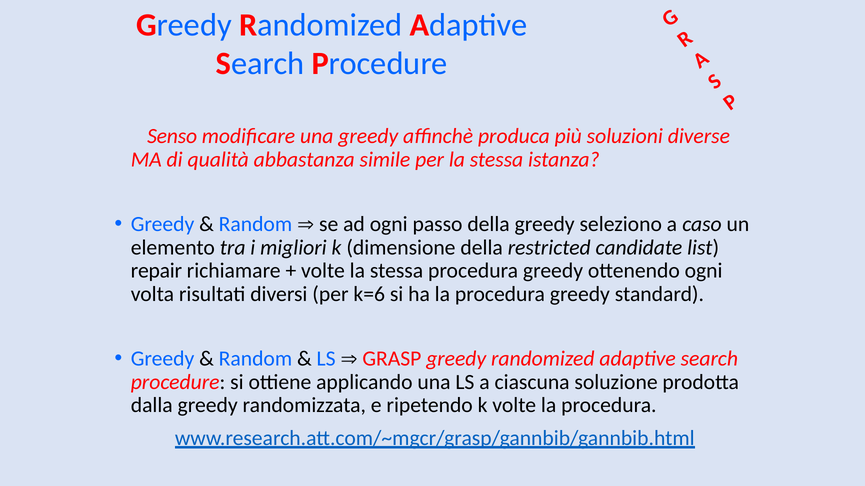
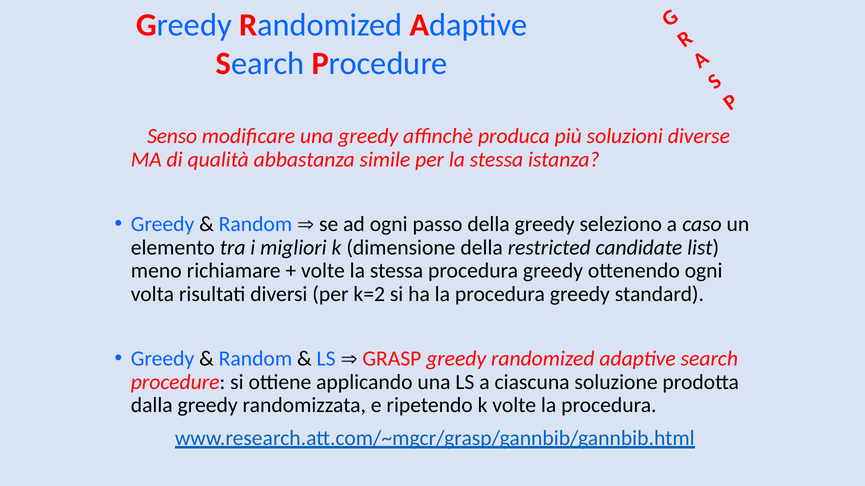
repair: repair -> meno
k=6: k=6 -> k=2
